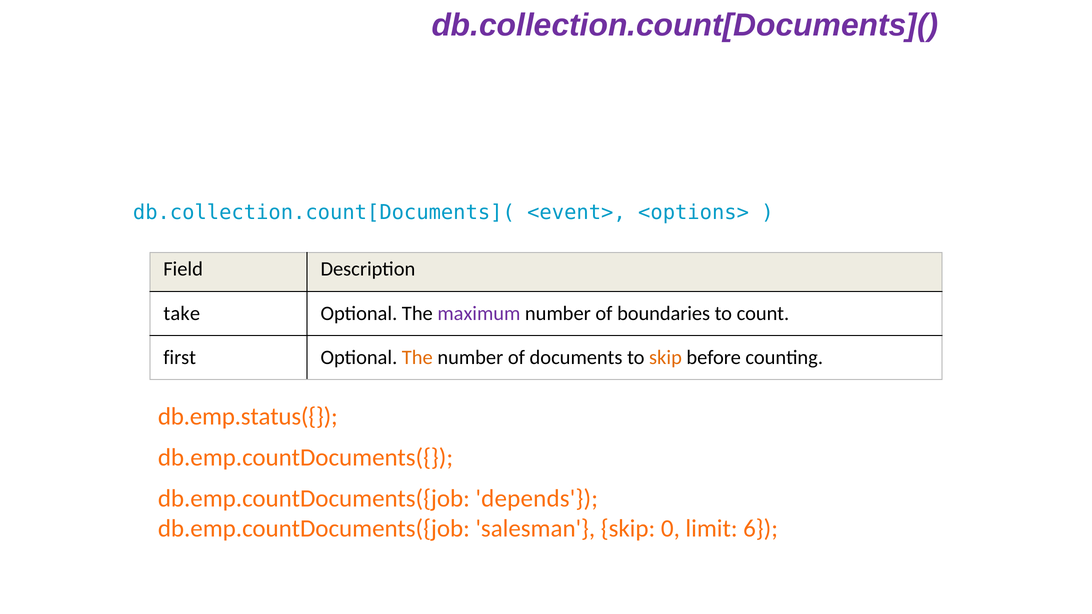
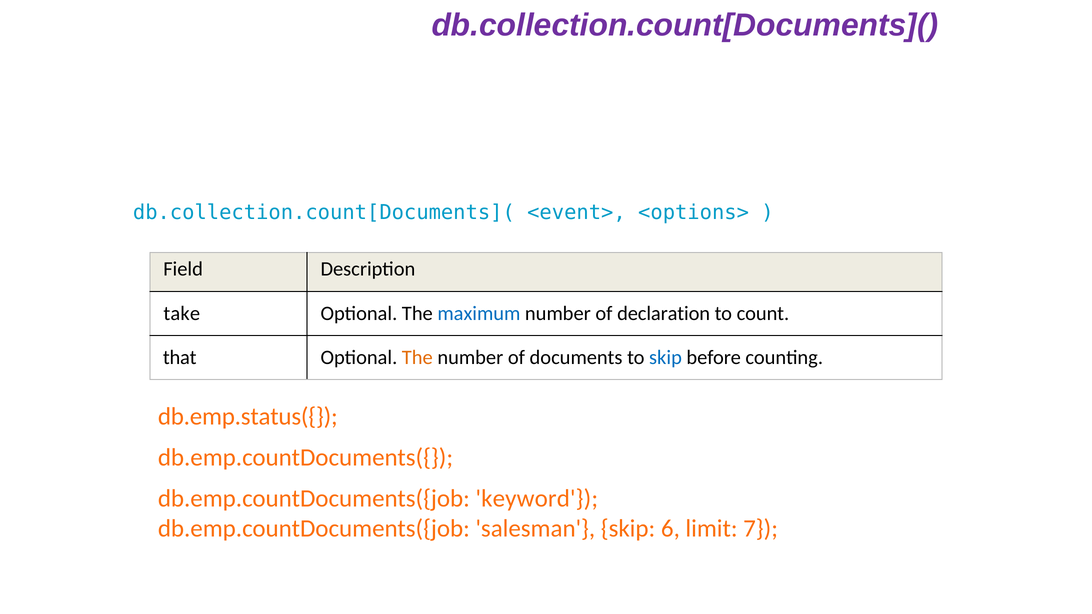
maximum colour: purple -> blue
boundaries: boundaries -> declaration
first: first -> that
skip at (665, 358) colour: orange -> blue
depends: depends -> keyword
0: 0 -> 6
6: 6 -> 7
